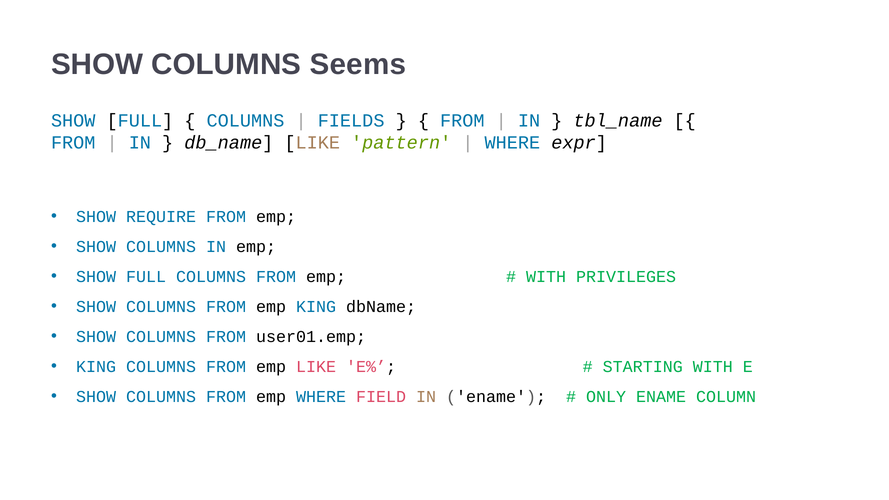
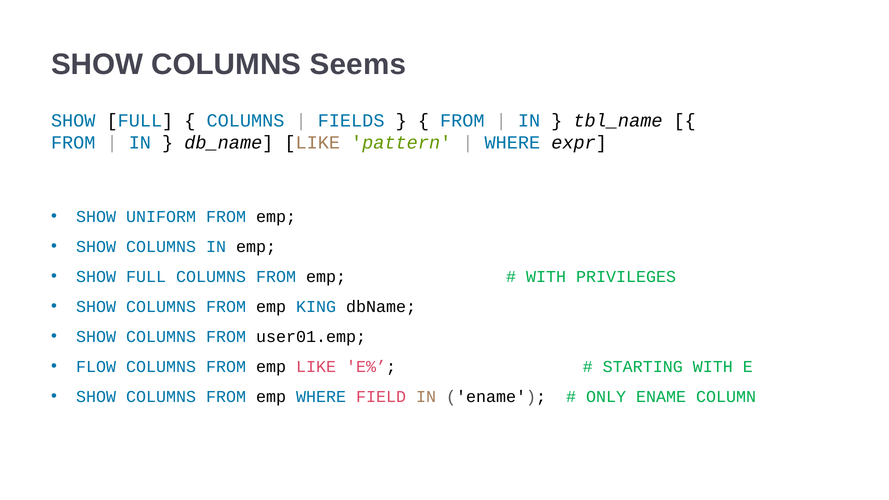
REQUIRE: REQUIRE -> UNIFORM
KING at (96, 367): KING -> FLOW
